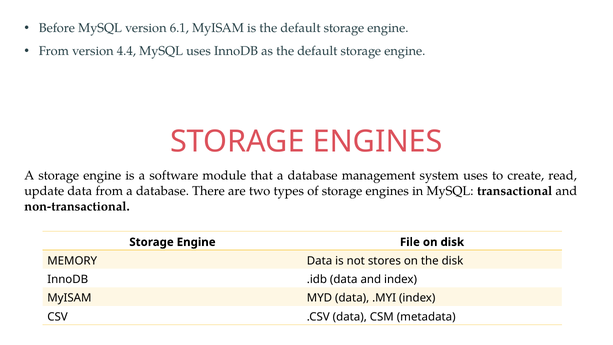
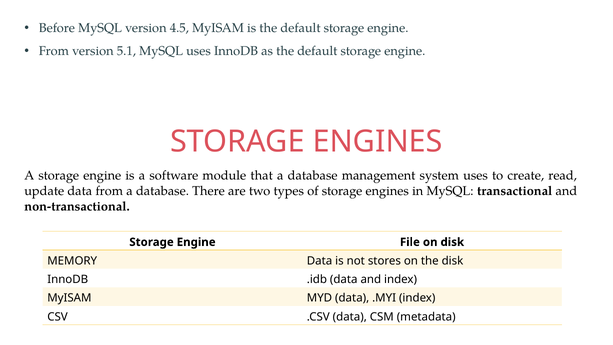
6.1: 6.1 -> 4.5
4.4: 4.4 -> 5.1
